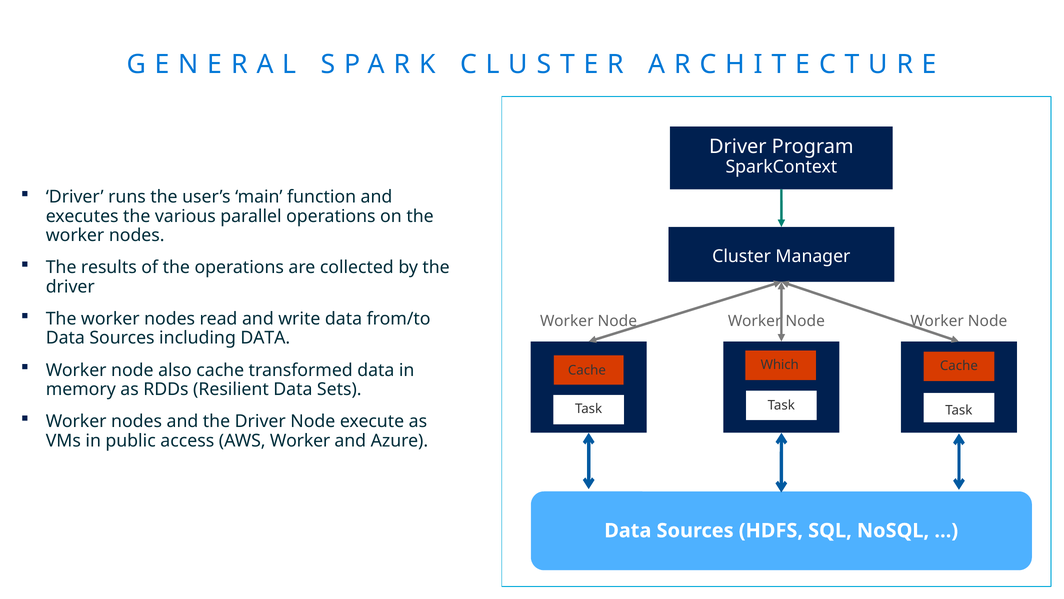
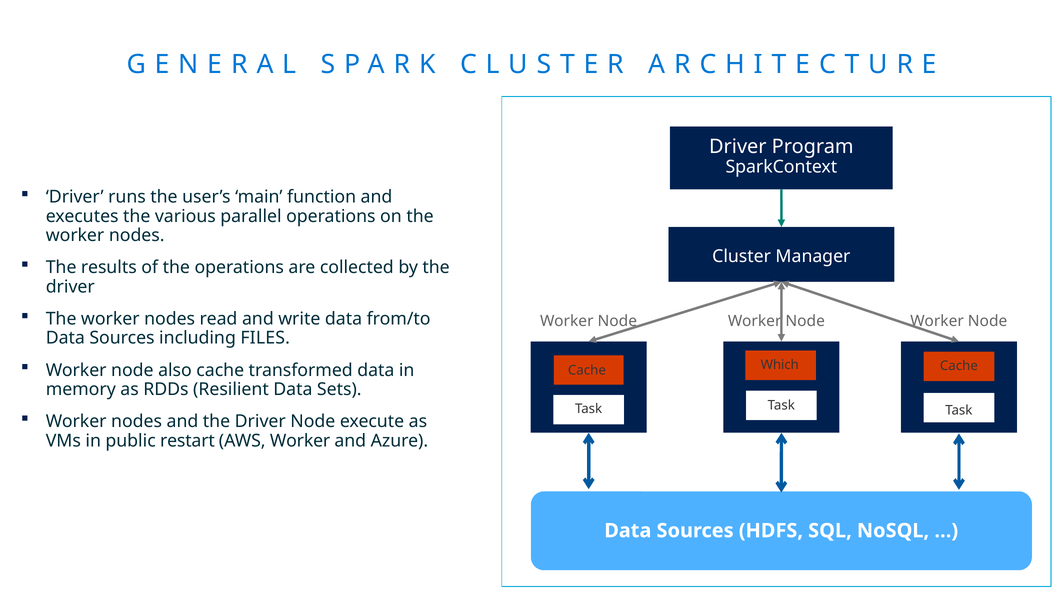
including DATA: DATA -> FILES
access: access -> restart
